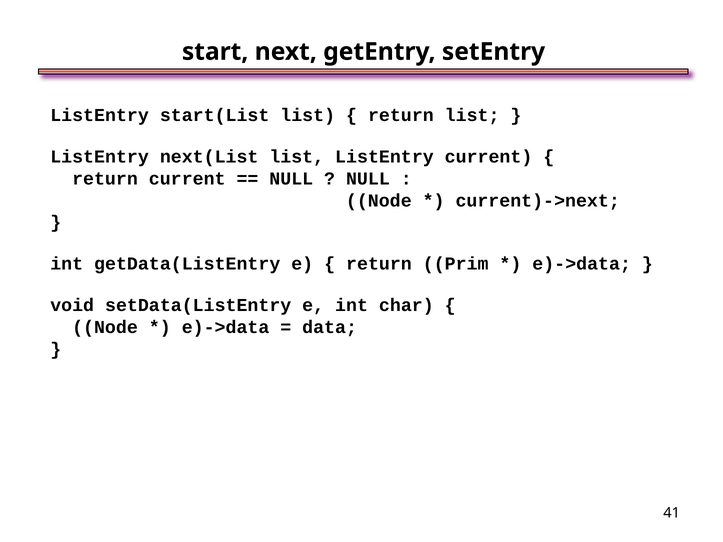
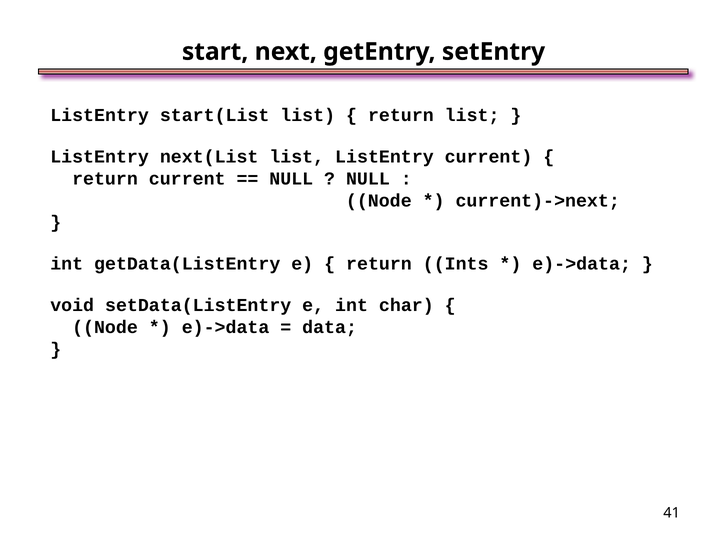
Prim: Prim -> Ints
